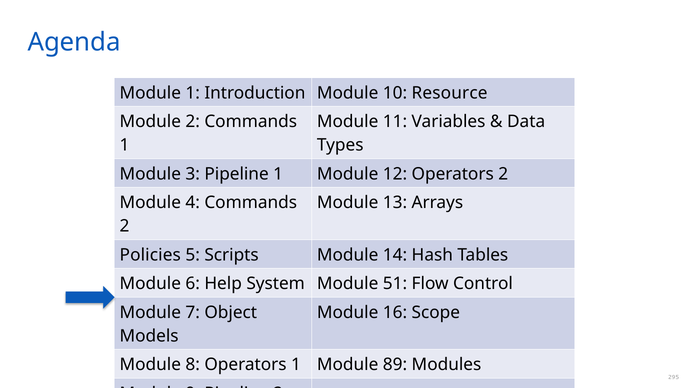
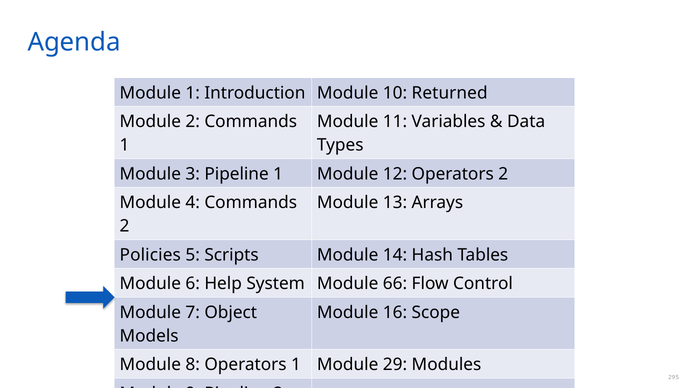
Resource: Resource -> Returned
51: 51 -> 66
89: 89 -> 29
